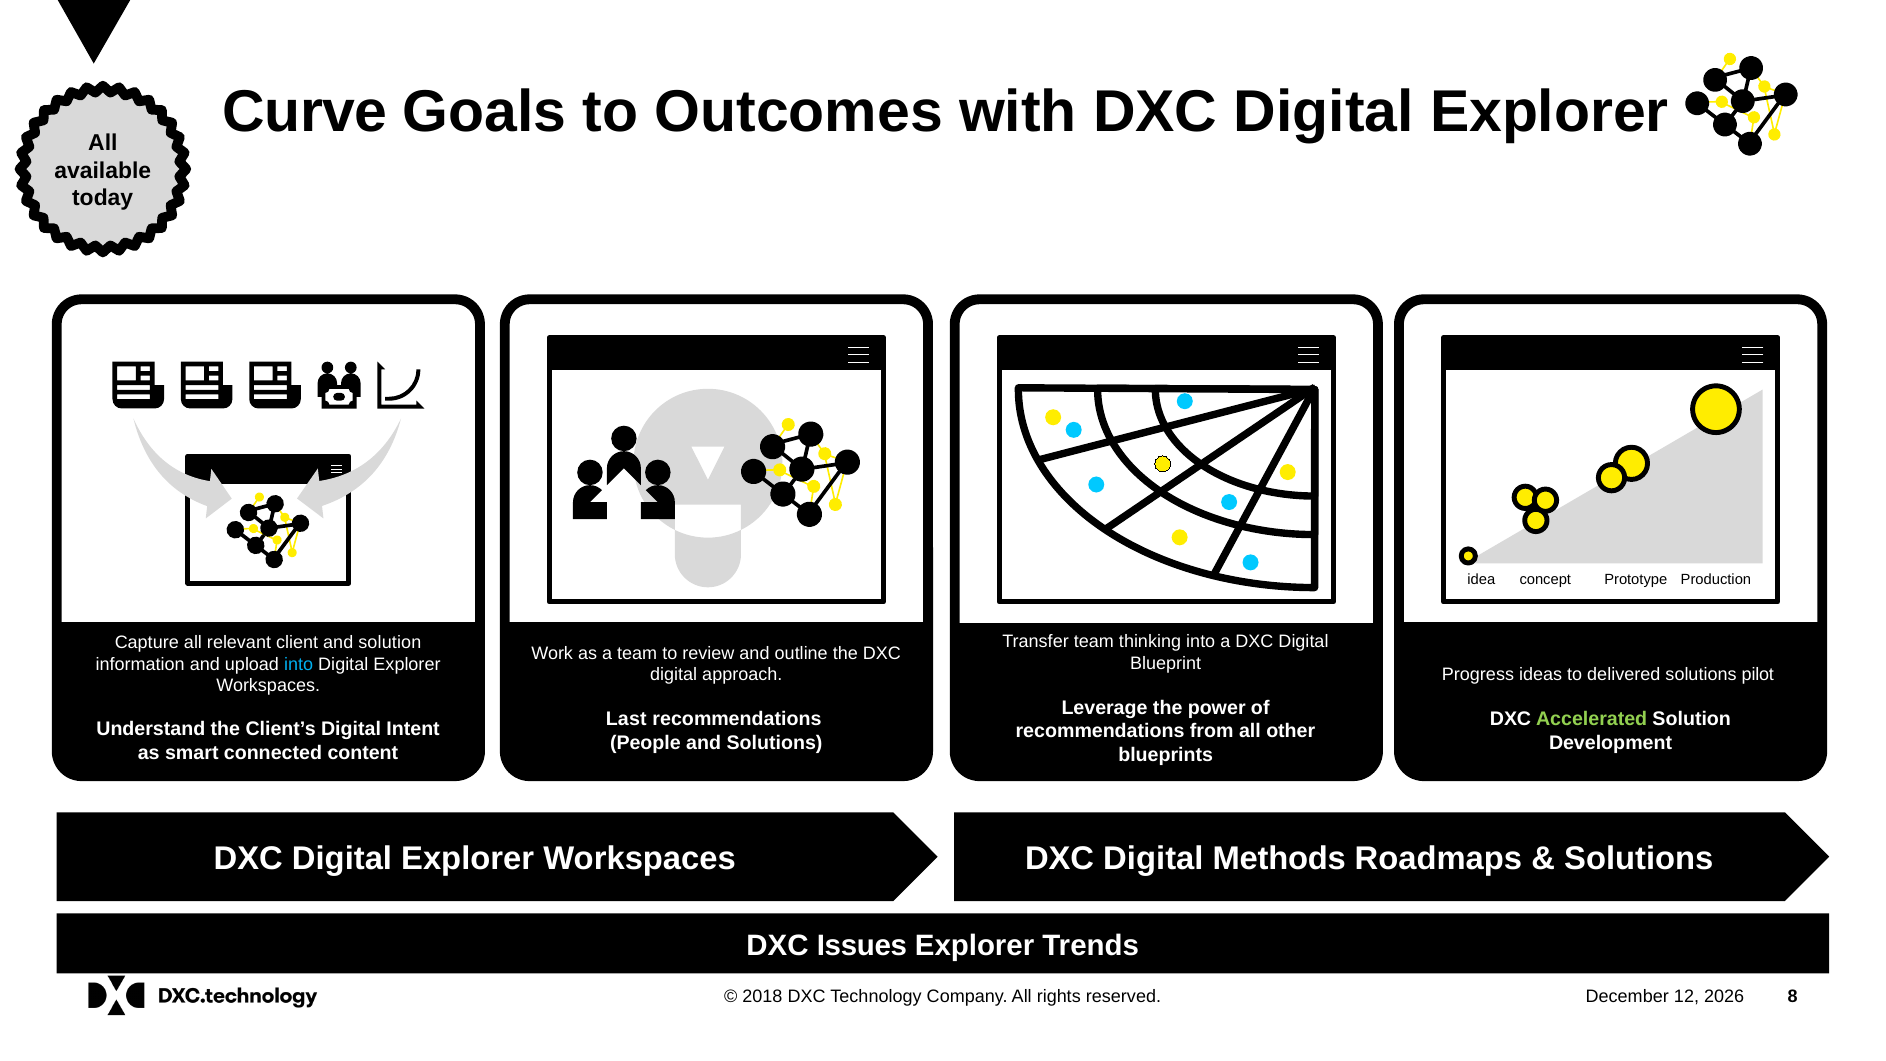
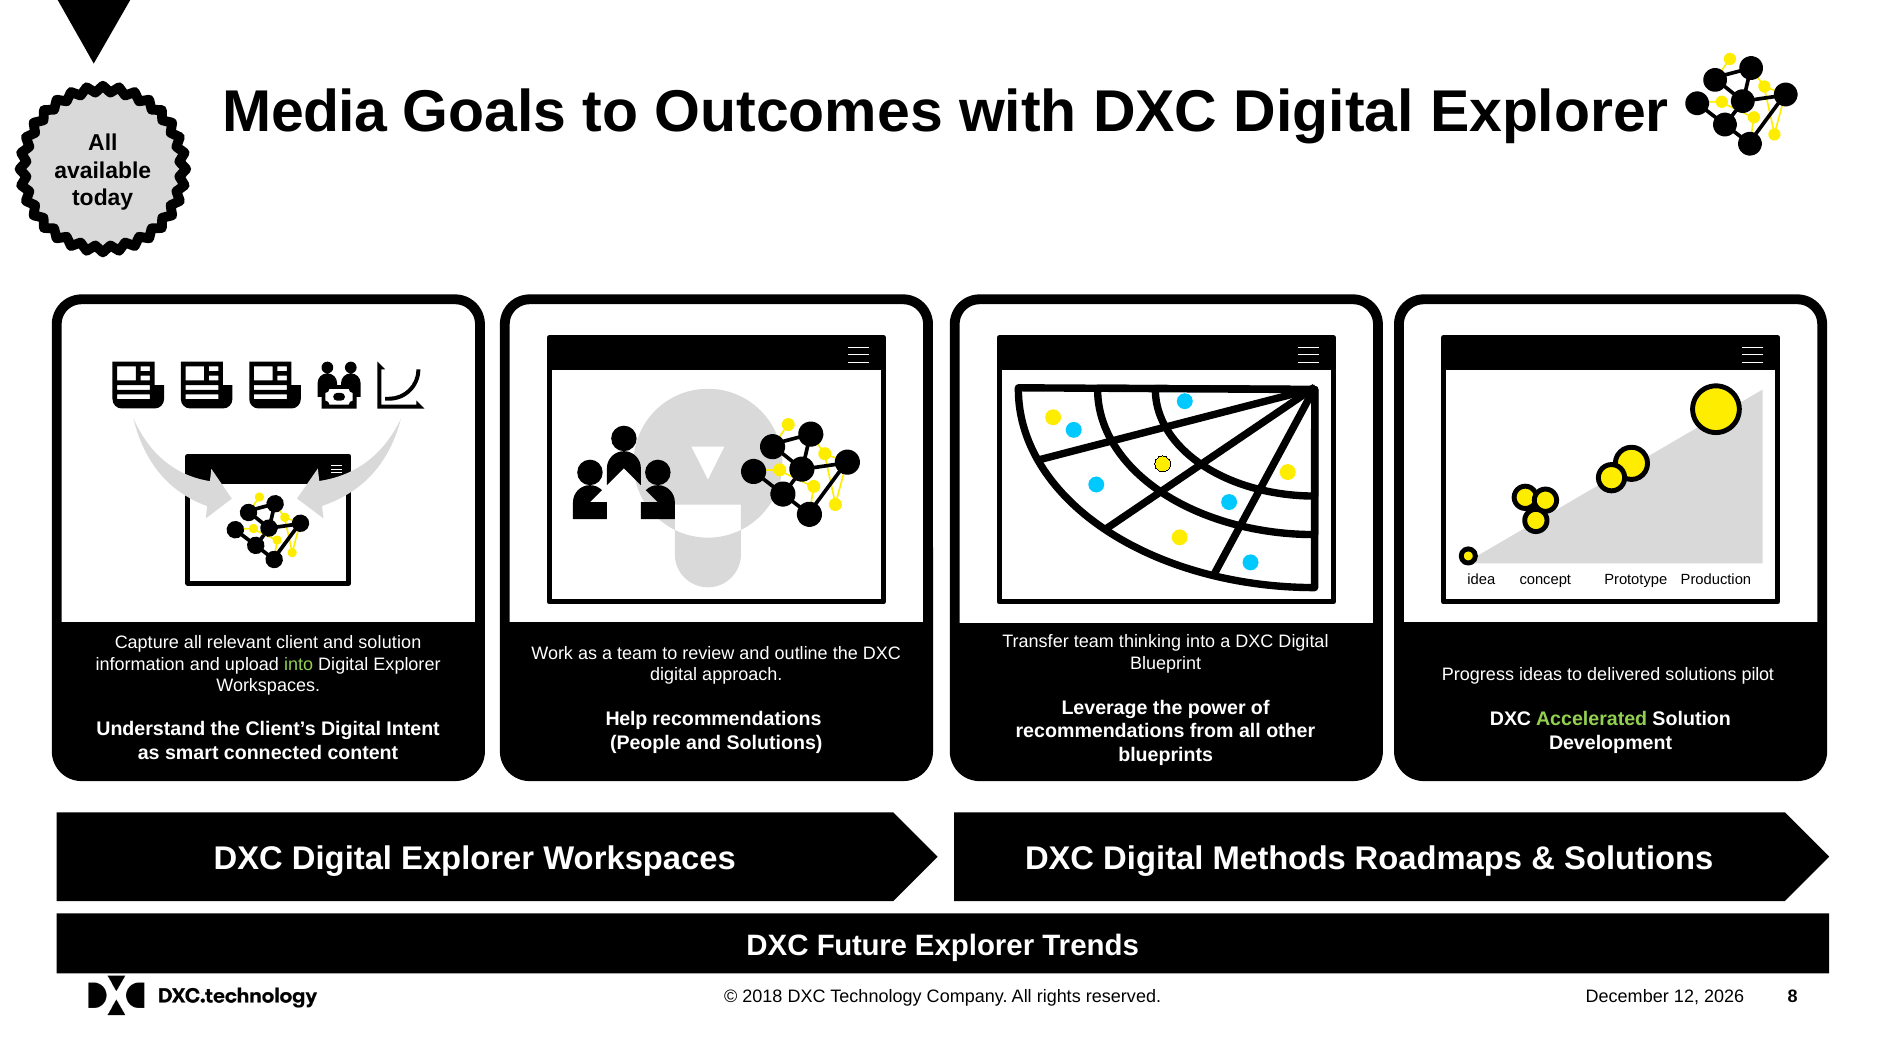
Curve: Curve -> Media
into at (299, 664) colour: light blue -> light green
Last: Last -> Help
Issues: Issues -> Future
